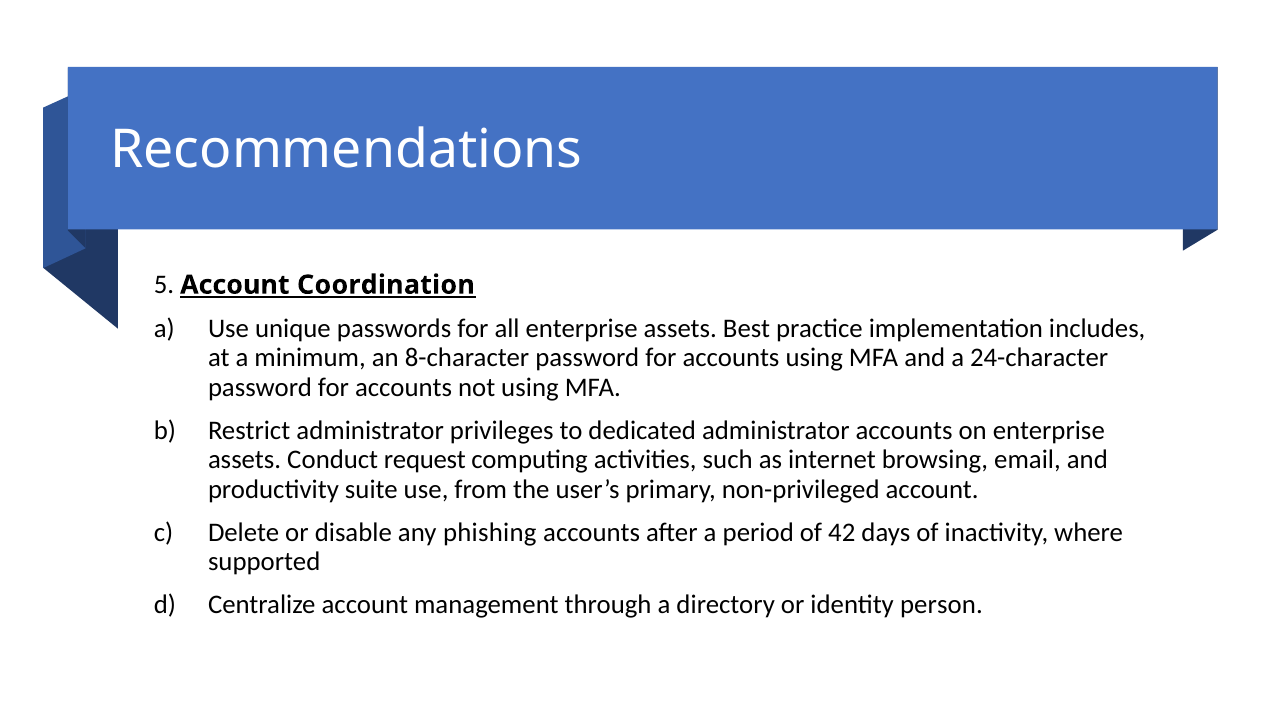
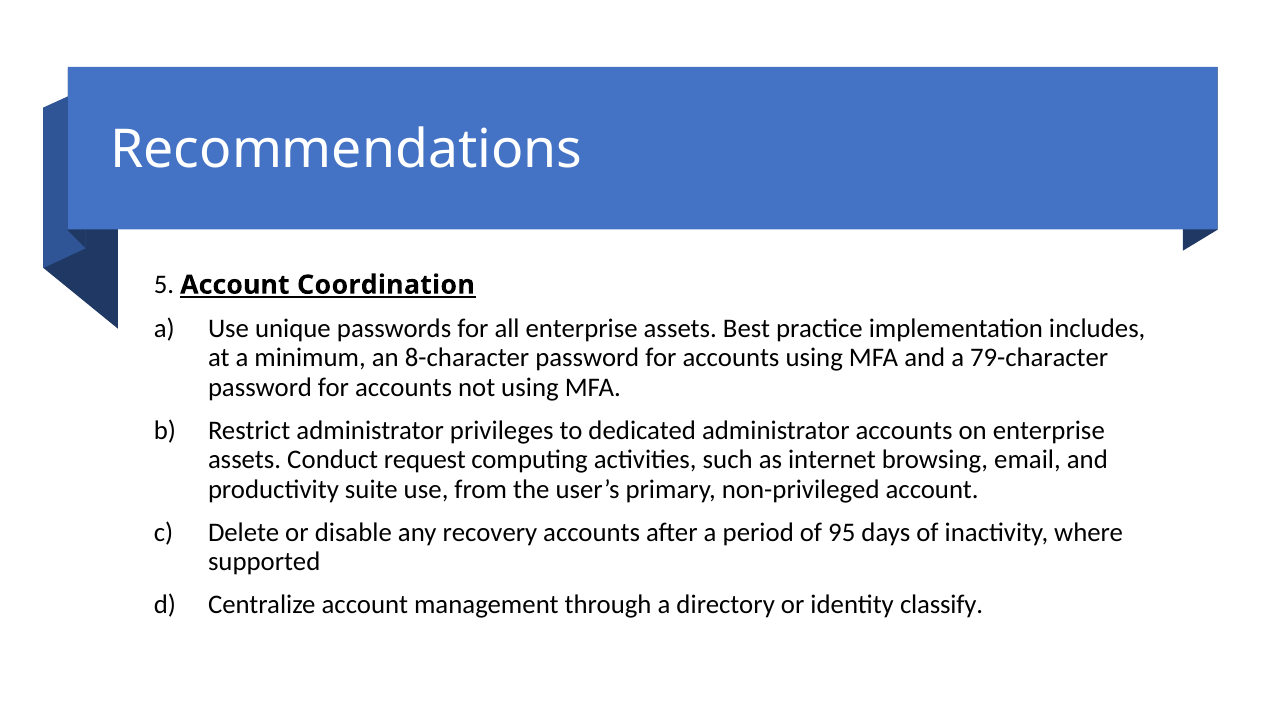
24-character: 24-character -> 79-character
phishing: phishing -> recovery
42: 42 -> 95
person: person -> classify
